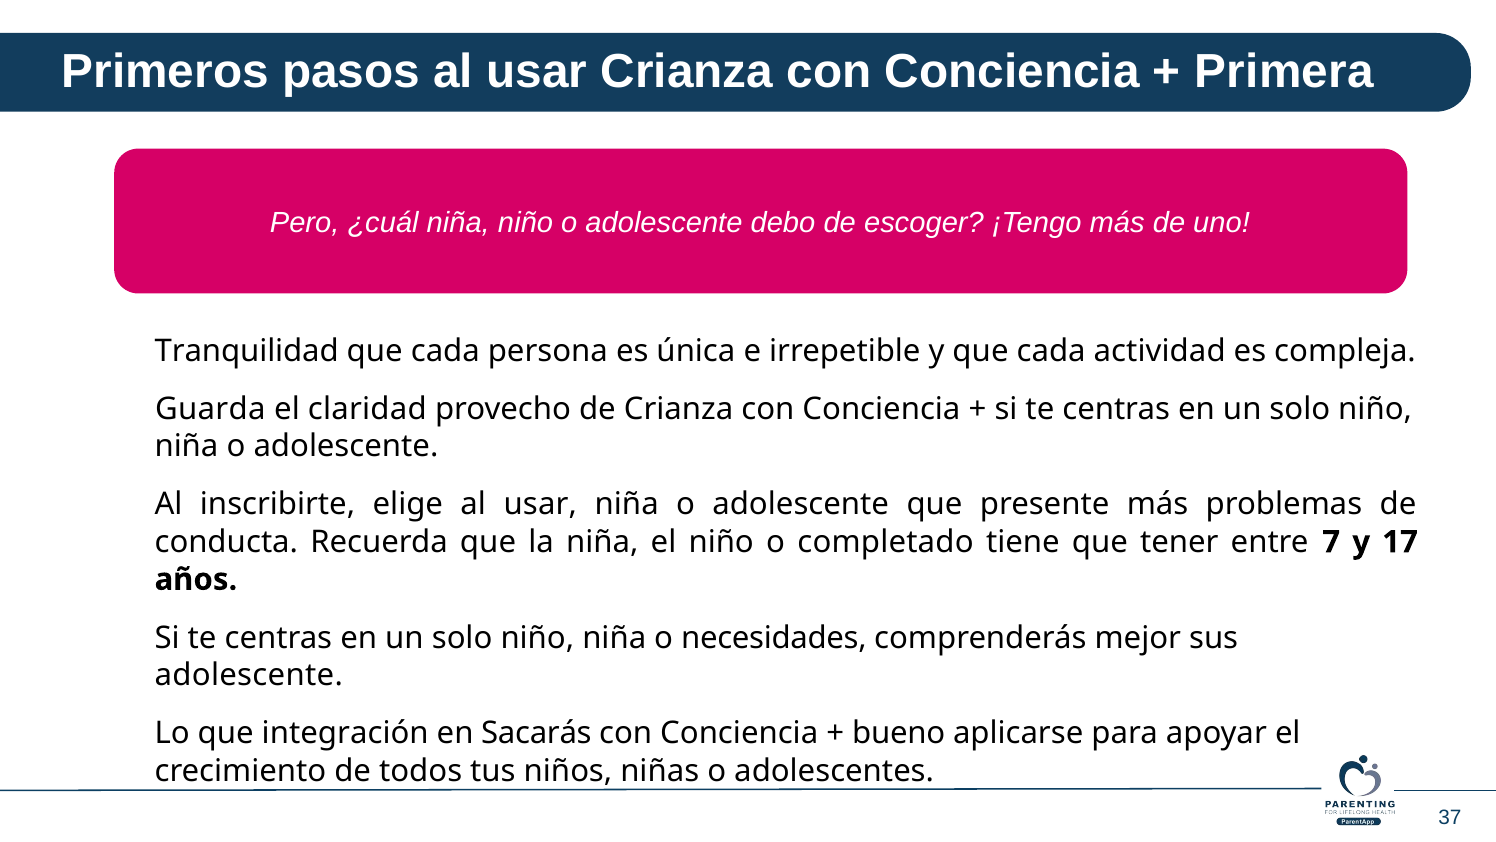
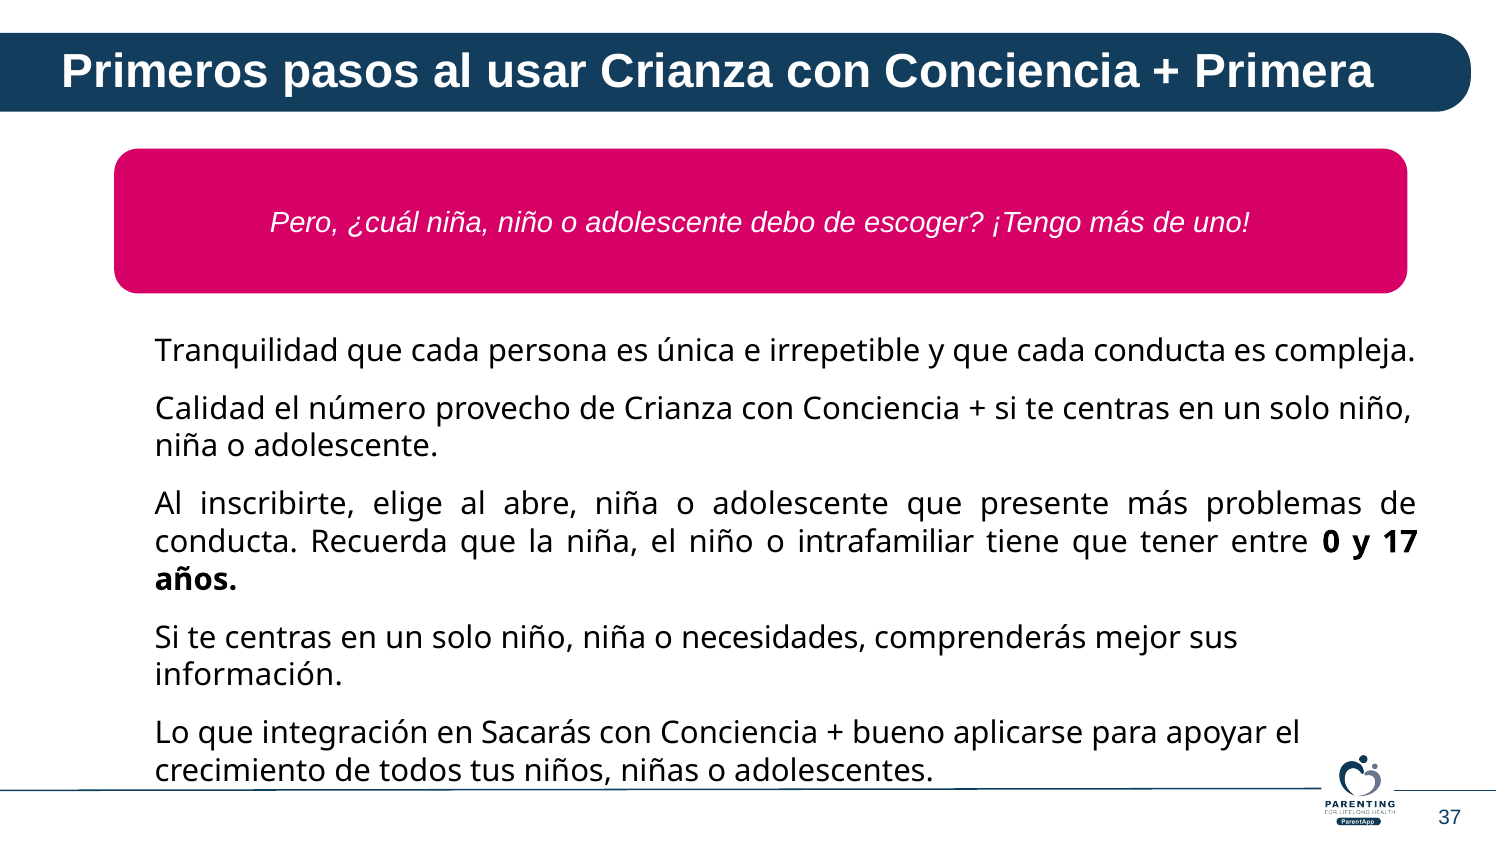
cada actividad: actividad -> conducta
Guarda: Guarda -> Calidad
claridad: claridad -> número
elige al usar: usar -> abre
completado: completado -> intrafamiliar
7: 7 -> 0
adolescente at (249, 675): adolescente -> información
